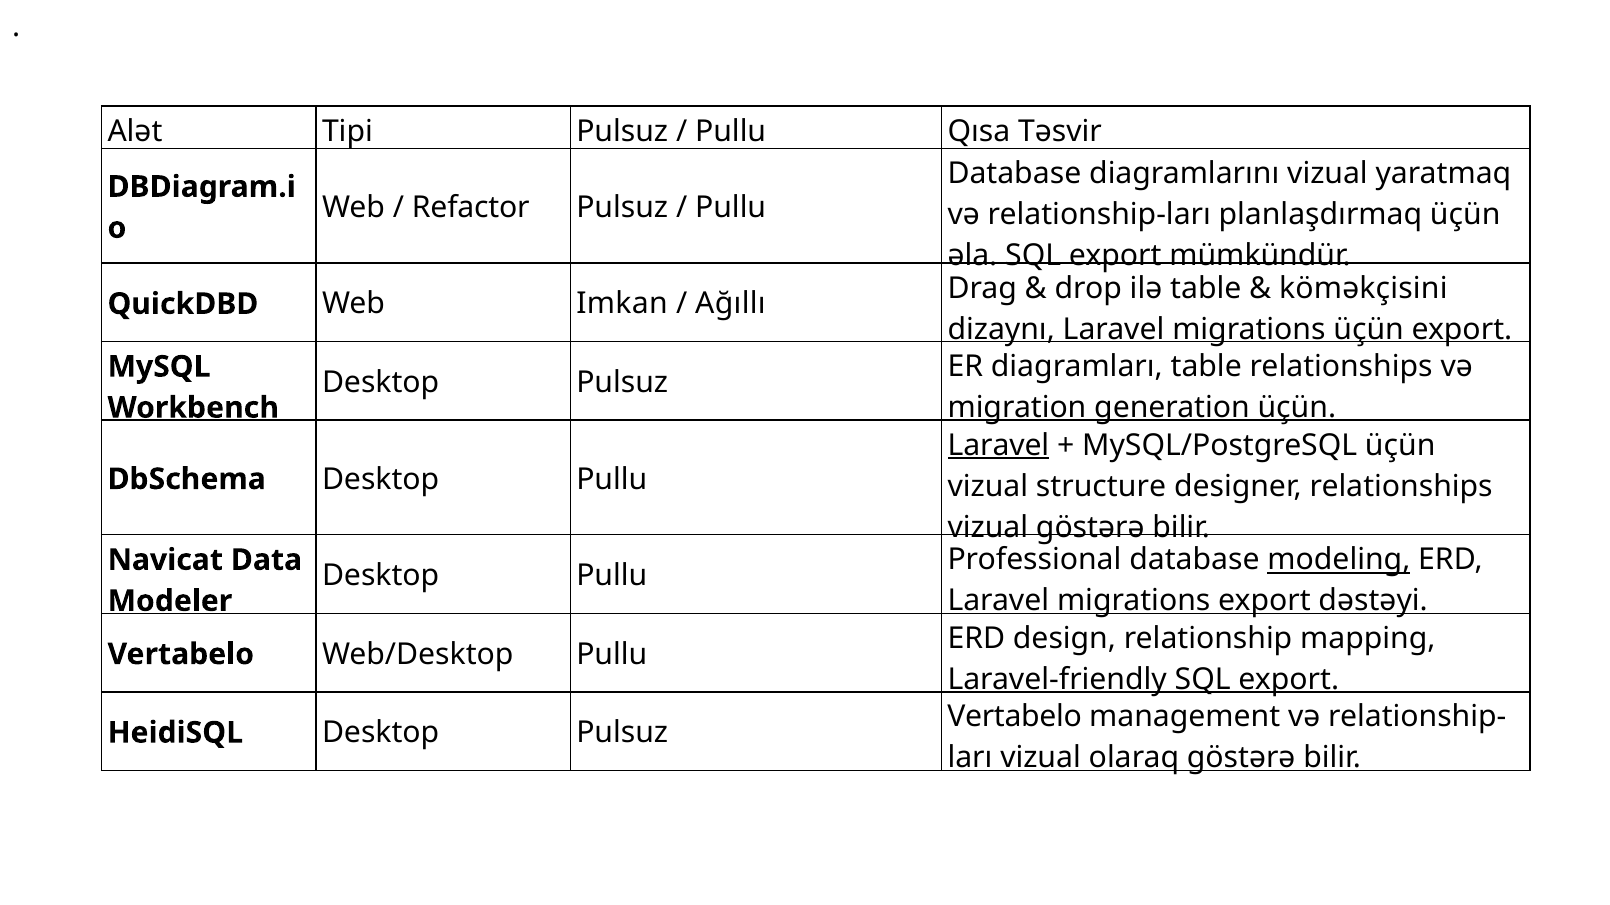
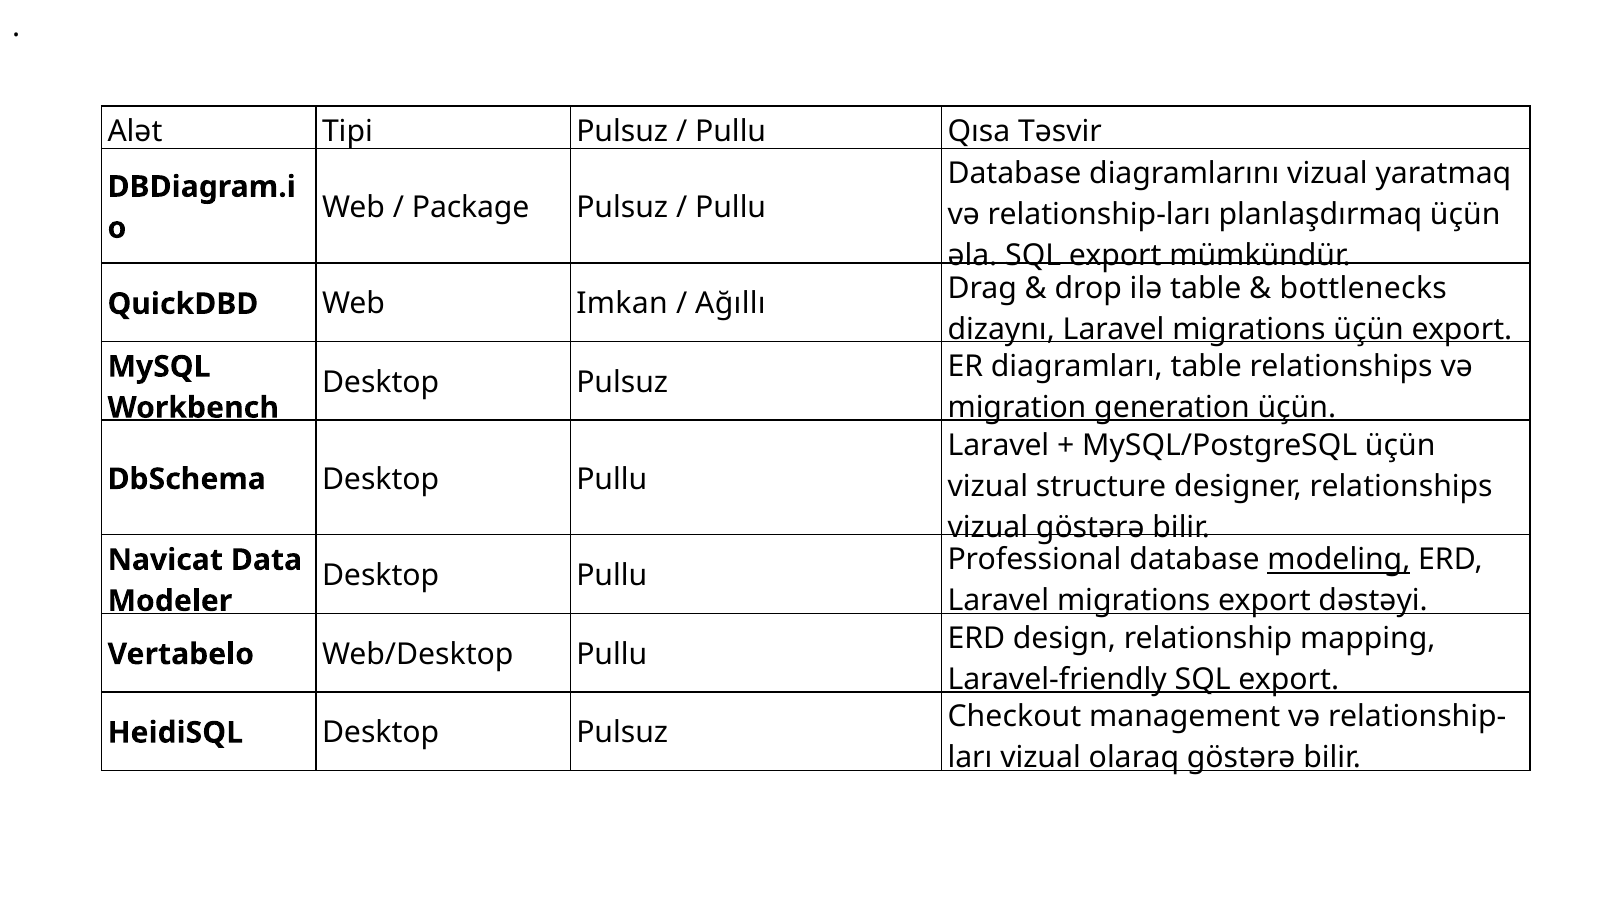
Refactor: Refactor -> Package
köməkçisini: köməkçisini -> bottlenecks
Laravel at (998, 446) underline: present -> none
Vertabelo at (1015, 717): Vertabelo -> Checkout
